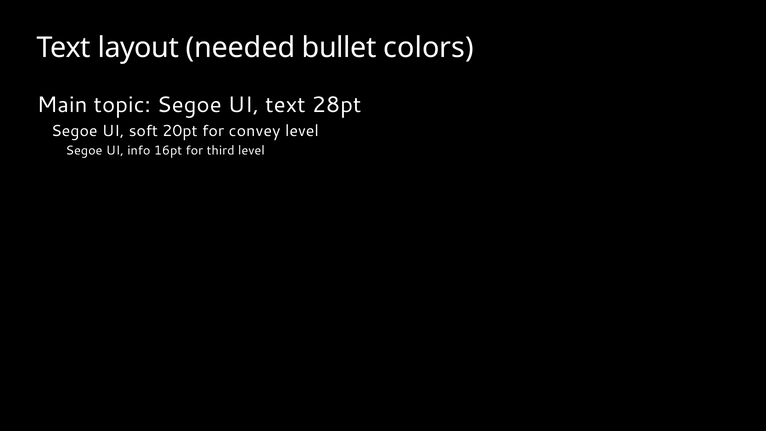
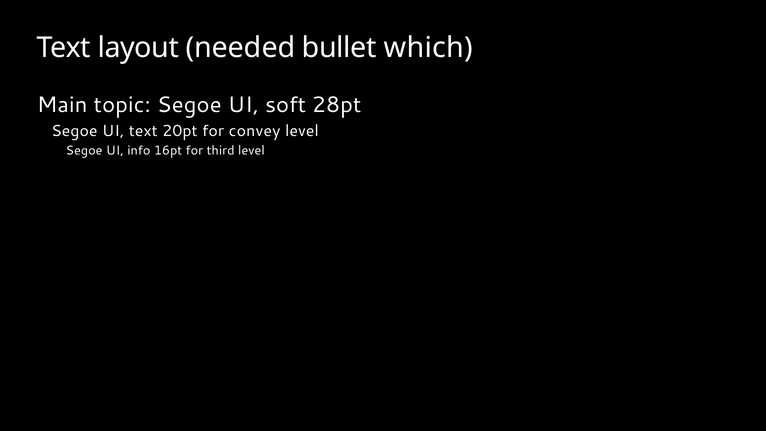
colors: colors -> which
UI text: text -> soft
UI soft: soft -> text
